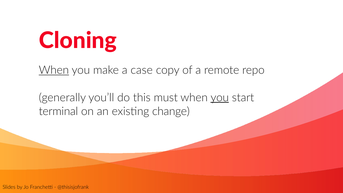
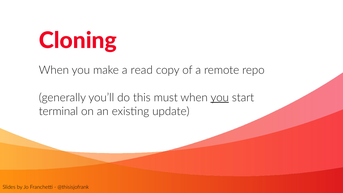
When at (54, 70) underline: present -> none
case: case -> read
change: change -> update
